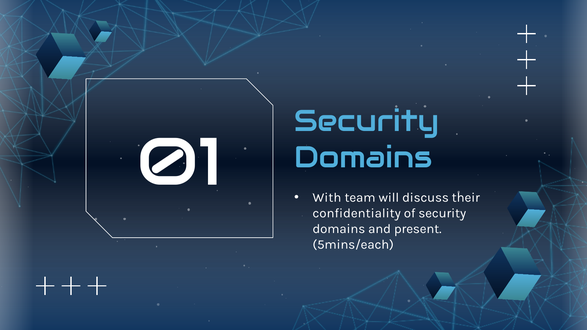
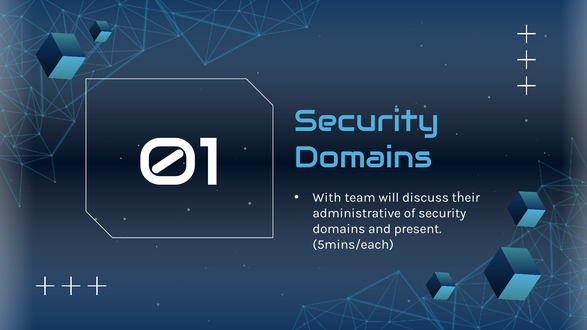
confidentiality: confidentiality -> administrative
